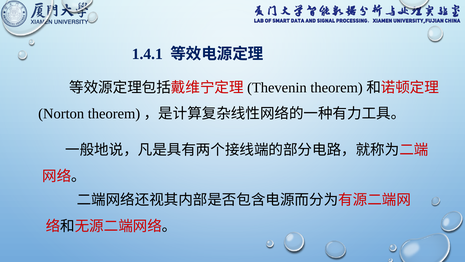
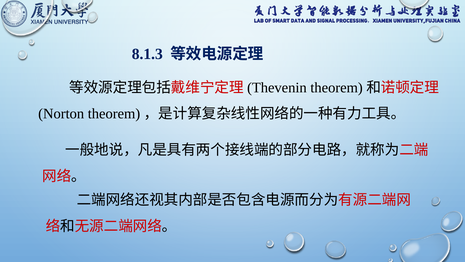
1.4.1: 1.4.1 -> 8.1.3
